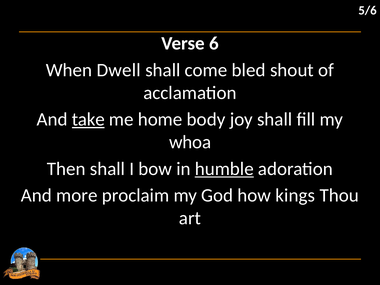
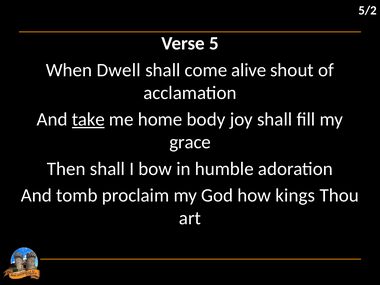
5/6: 5/6 -> 5/2
6: 6 -> 5
bled: bled -> alive
whoa: whoa -> grace
humble underline: present -> none
more: more -> tomb
